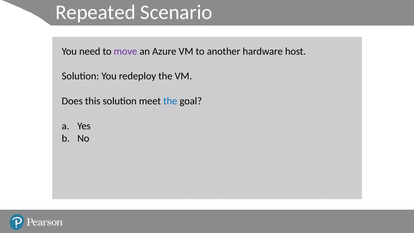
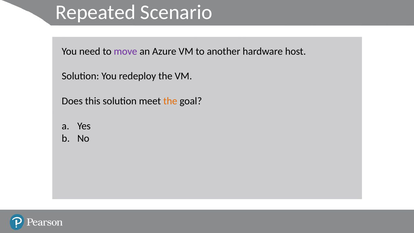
the at (170, 101) colour: blue -> orange
